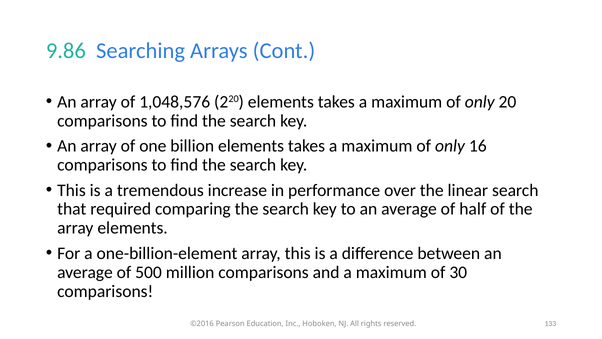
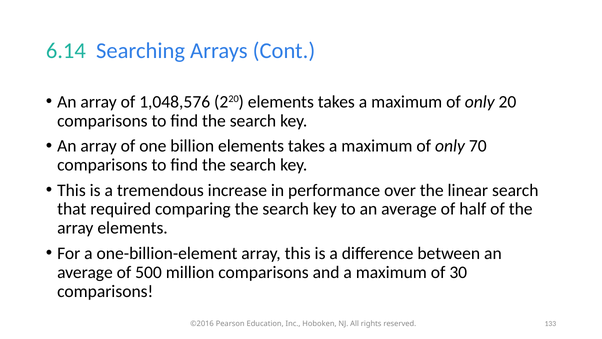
9.86: 9.86 -> 6.14
16: 16 -> 70
